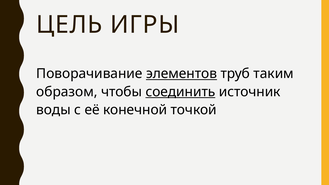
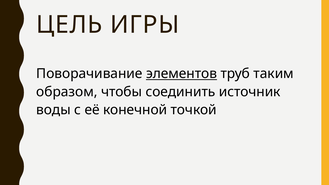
соединить underline: present -> none
